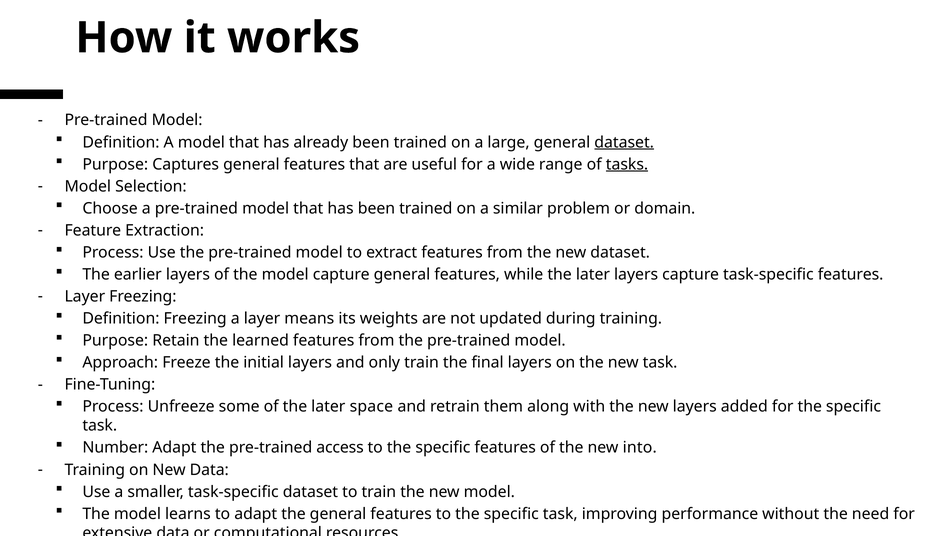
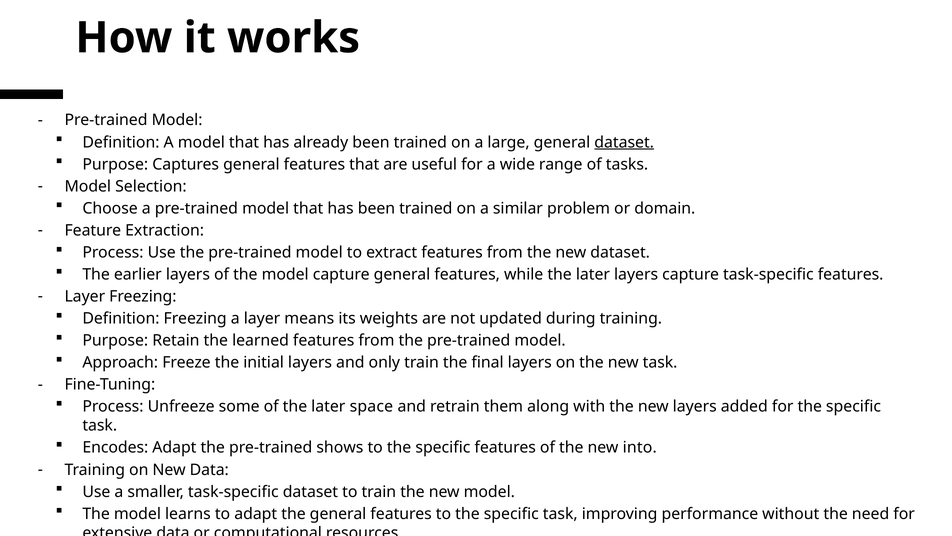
tasks underline: present -> none
Number: Number -> Encodes
access: access -> shows
